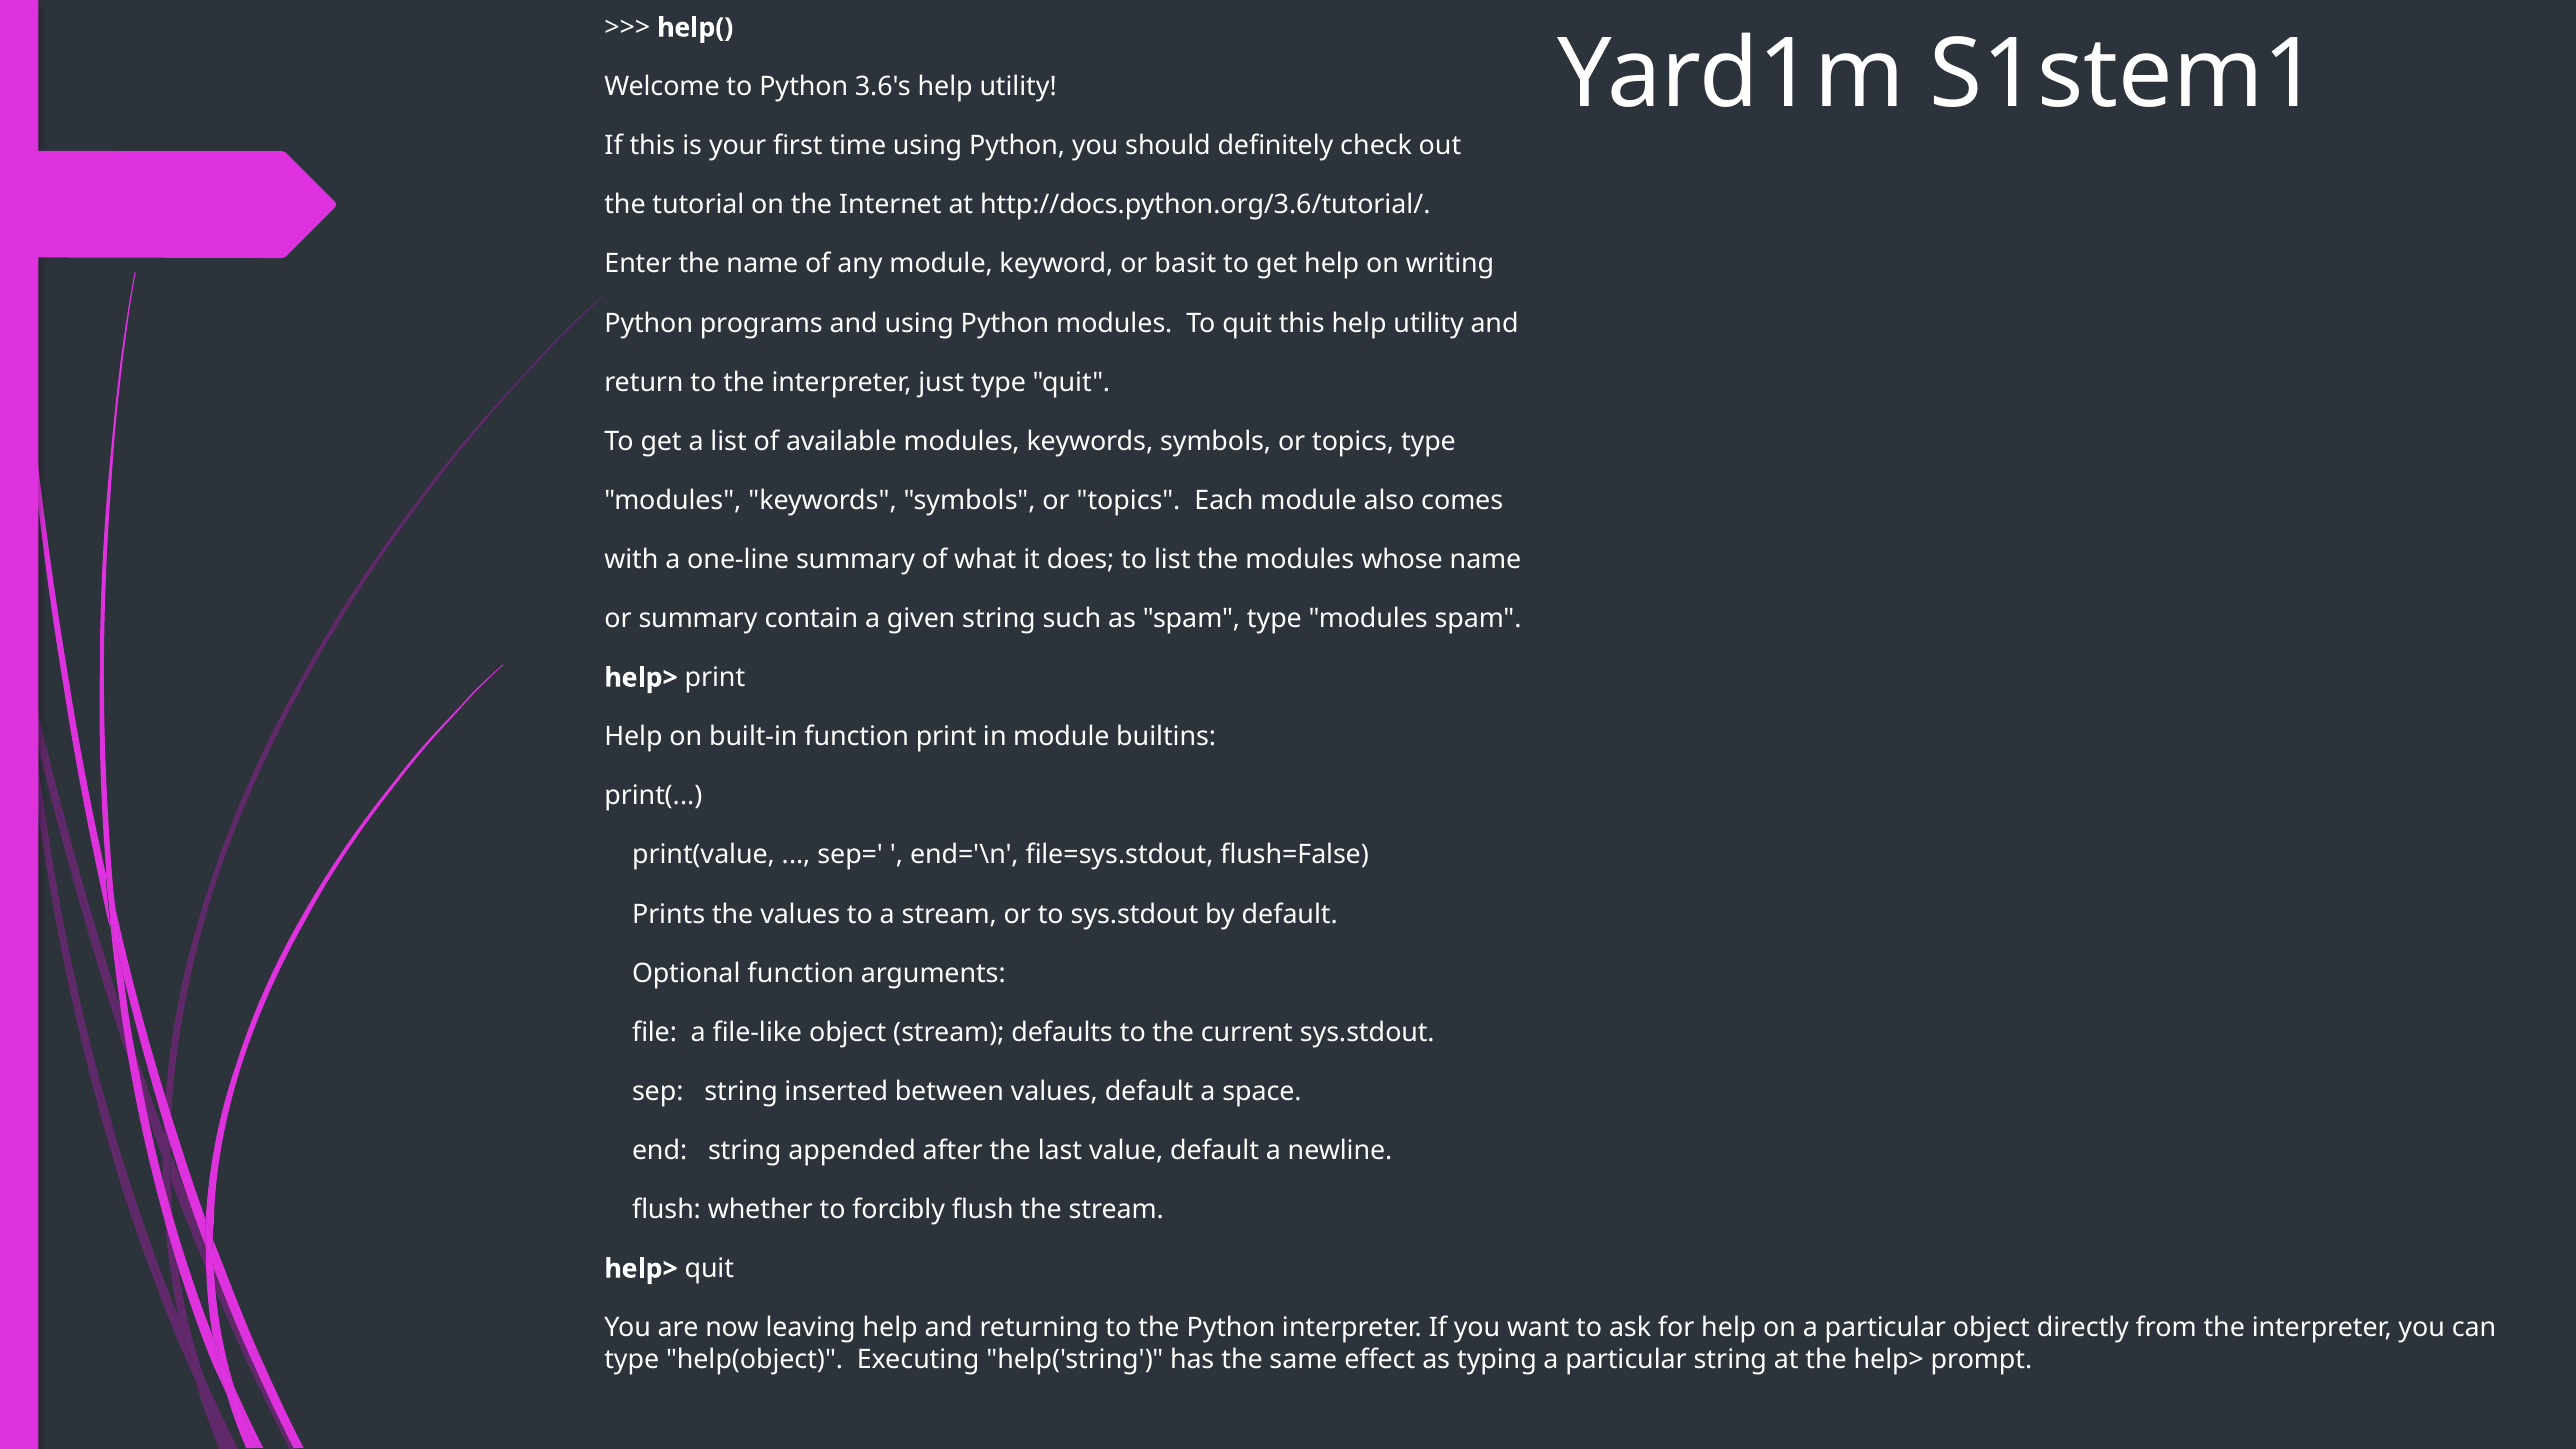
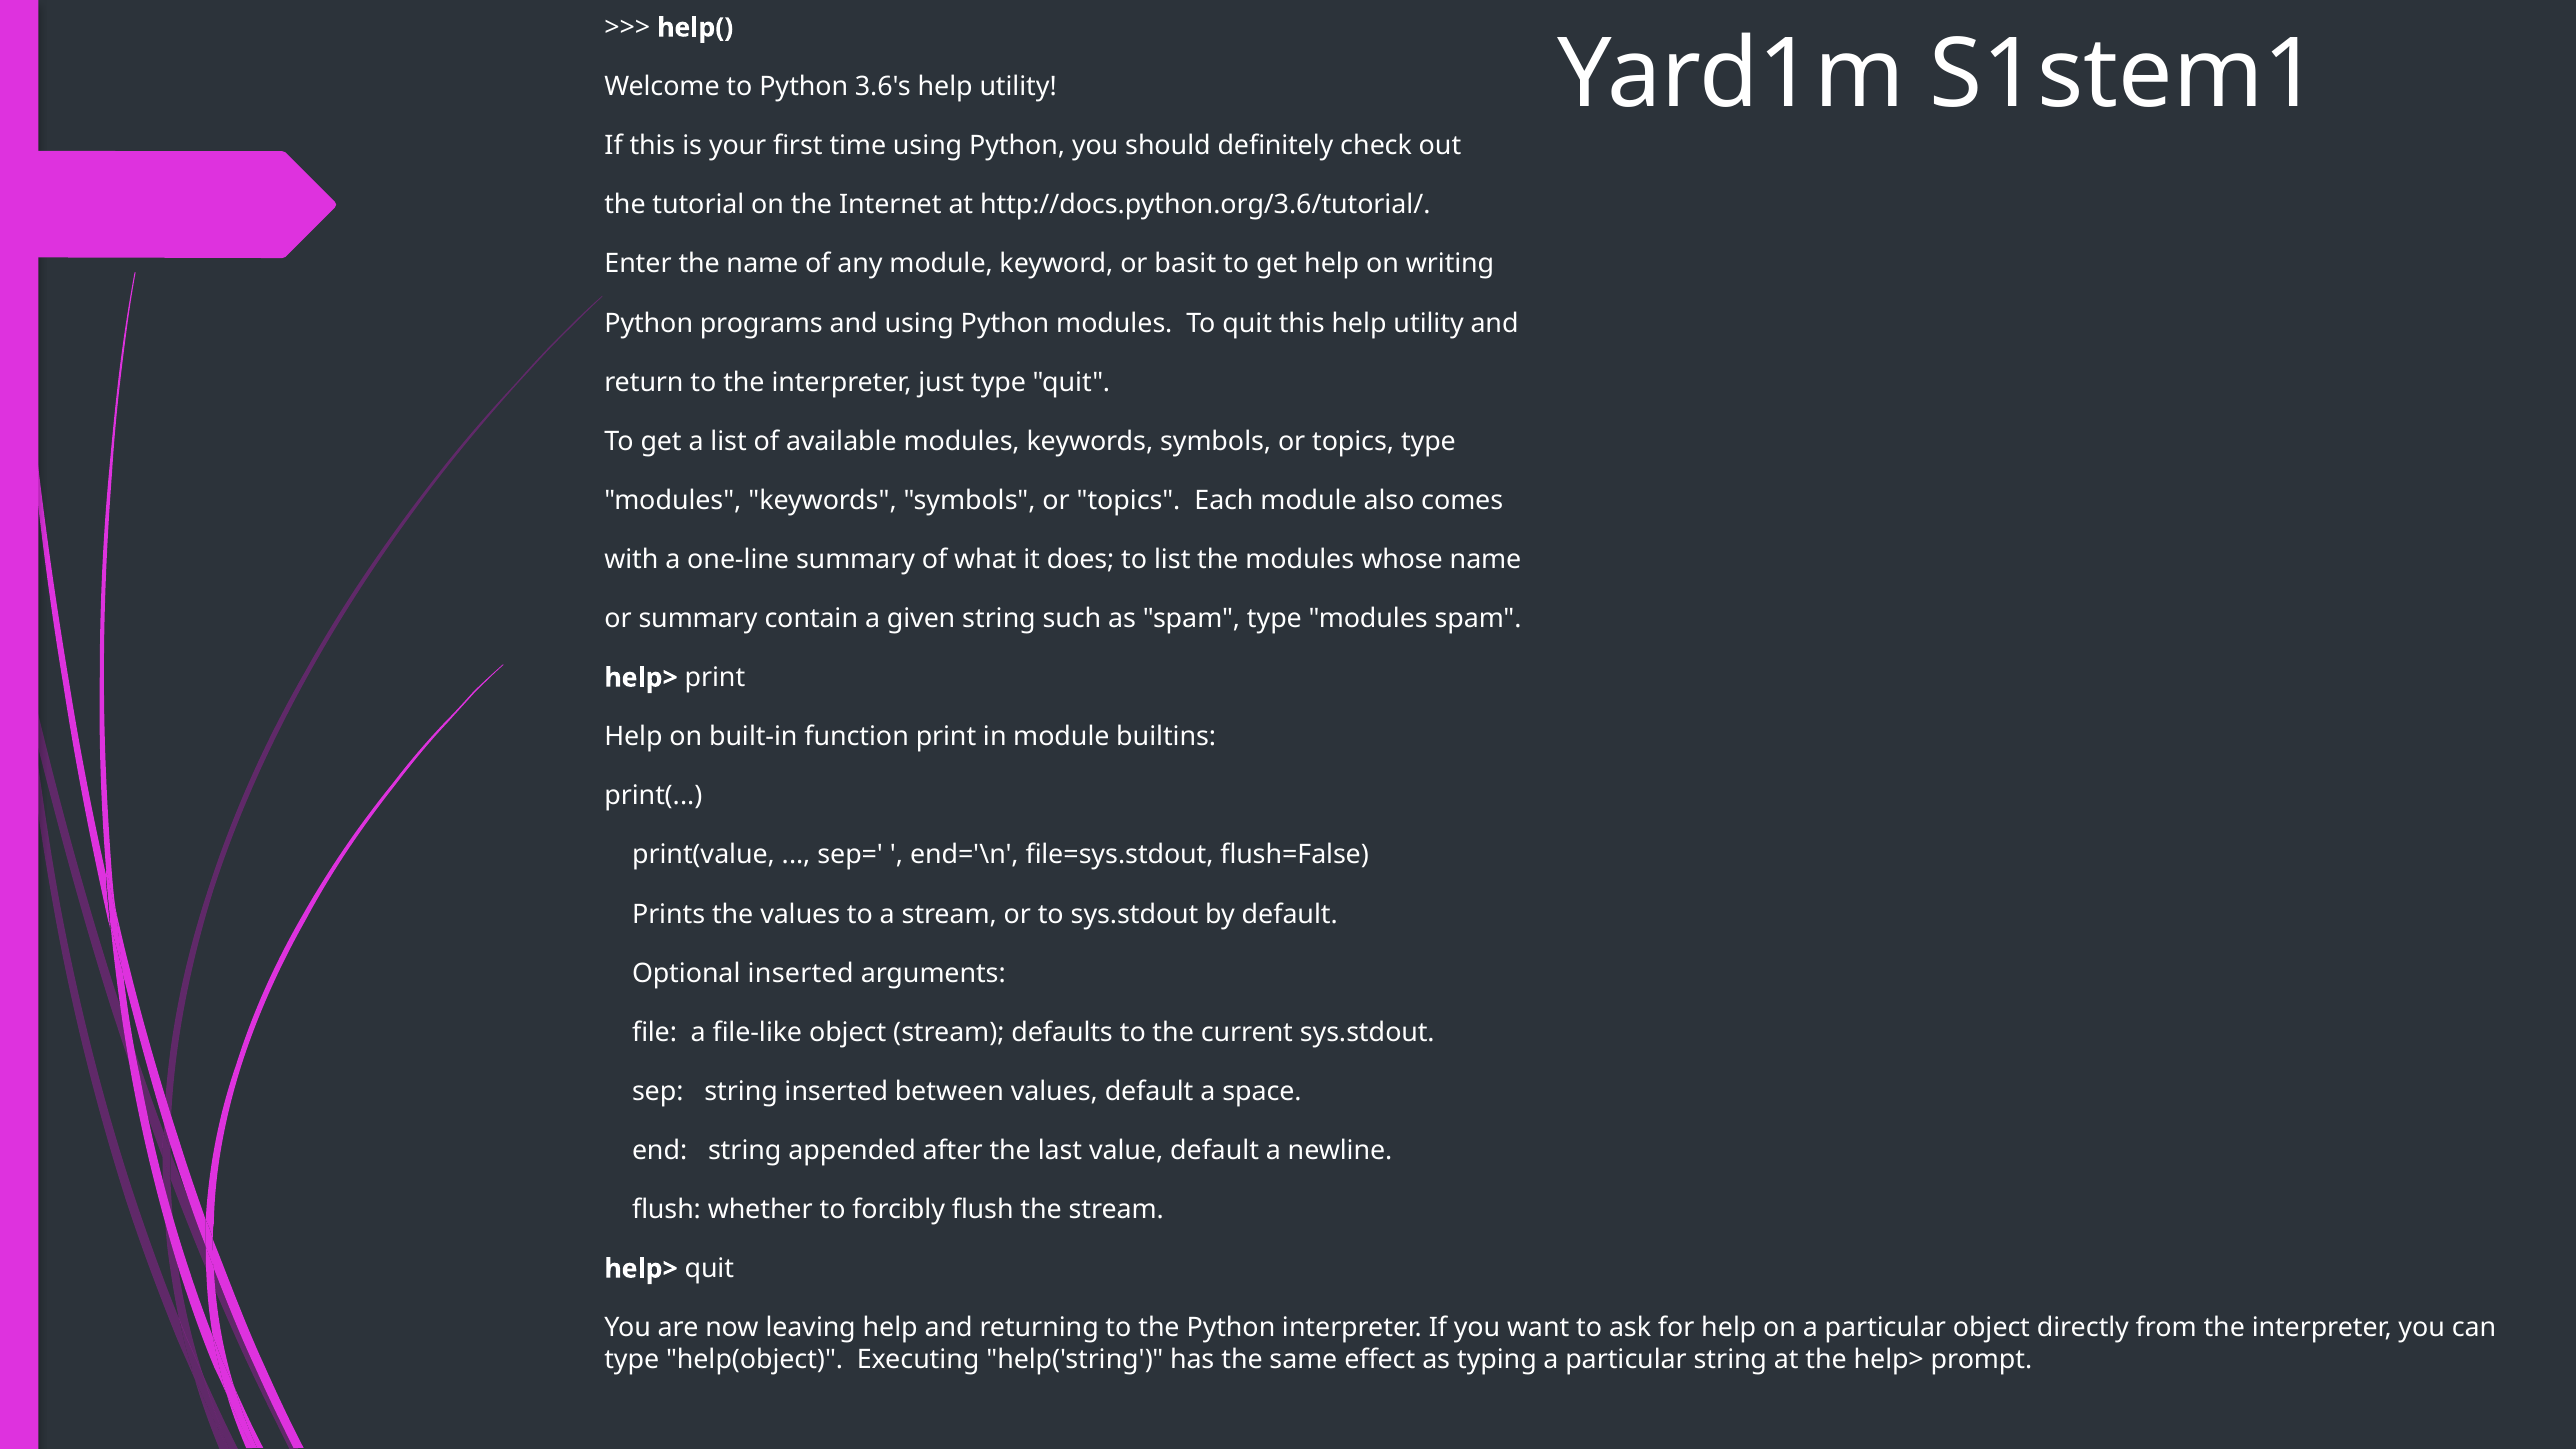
Optional function: function -> inserted
